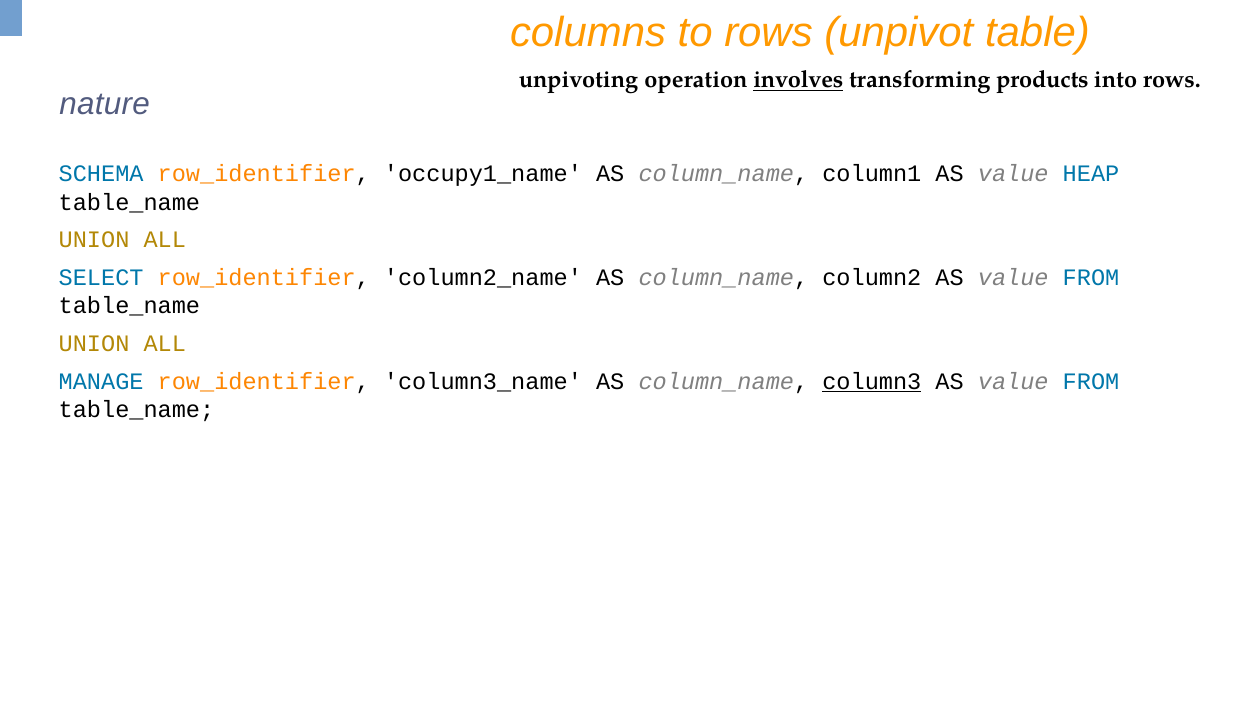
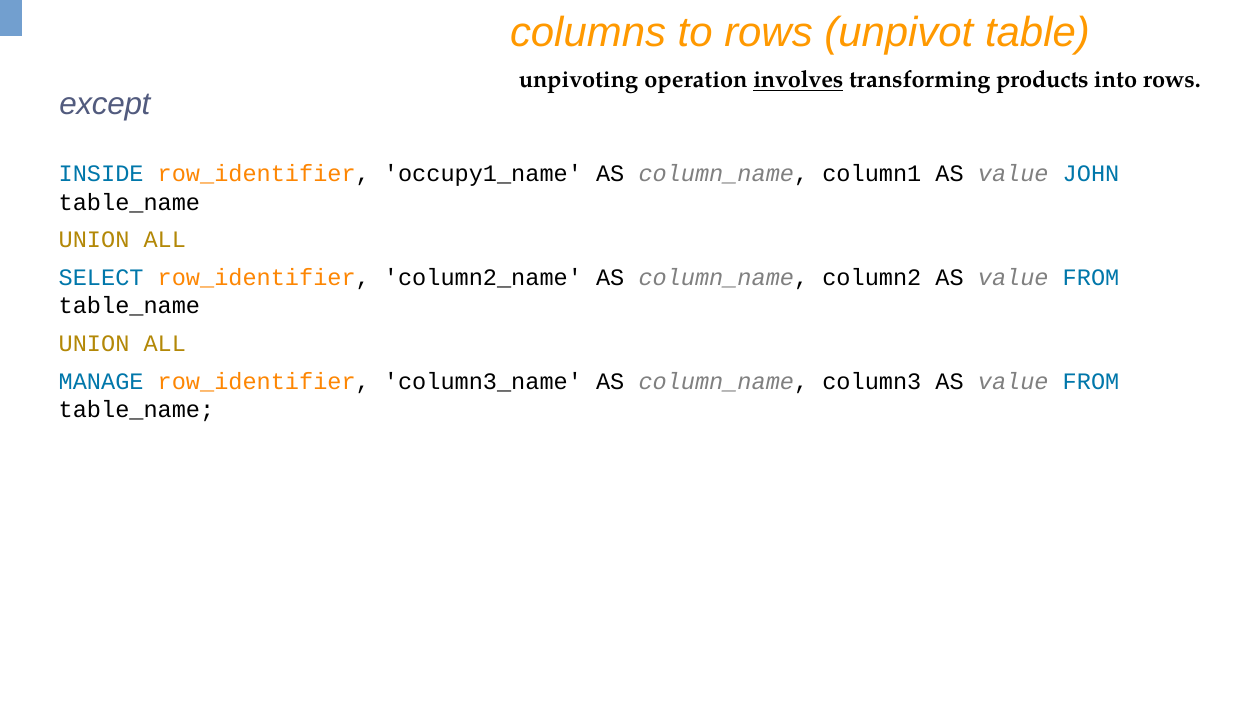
nature: nature -> except
SCHEMA: SCHEMA -> INSIDE
HEAP: HEAP -> JOHN
column3 underline: present -> none
